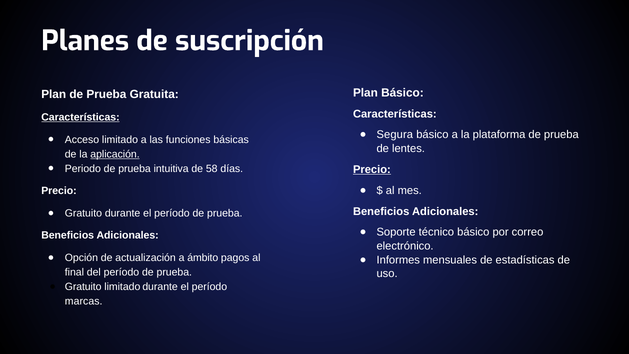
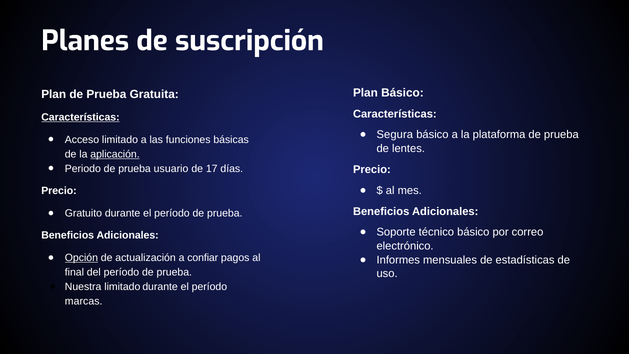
intuitiva: intuitiva -> usuario
58: 58 -> 17
Precio at (372, 169) underline: present -> none
Opción underline: none -> present
ámbito: ámbito -> confiar
Gratuito at (83, 287): Gratuito -> Nuestra
